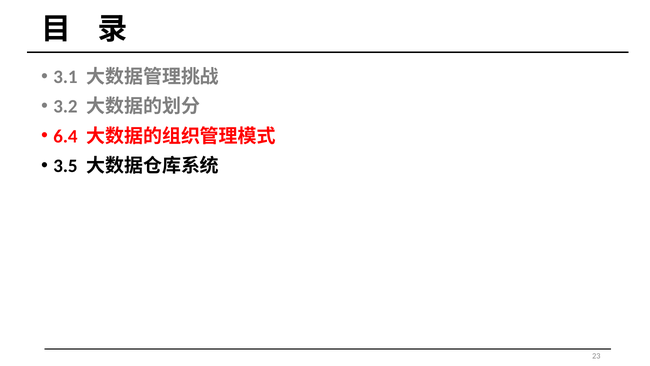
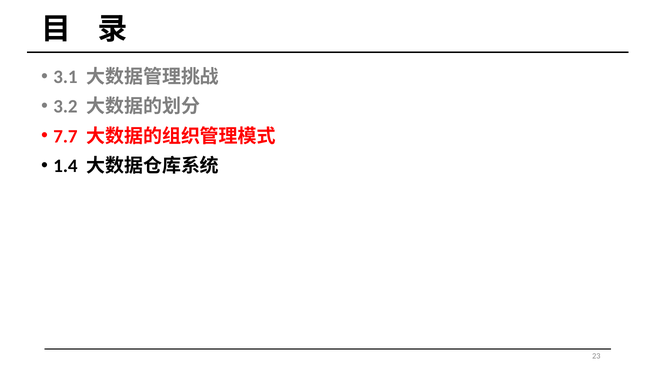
6.4: 6.4 -> 7.7
3.5: 3.5 -> 1.4
